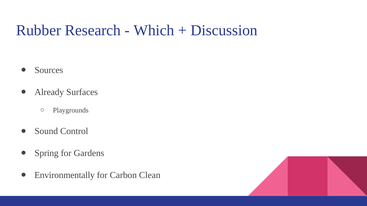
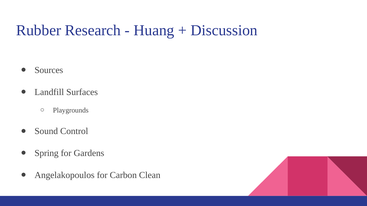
Which: Which -> Huang
Already: Already -> Landfill
Environmentally: Environmentally -> Angelakopoulos
